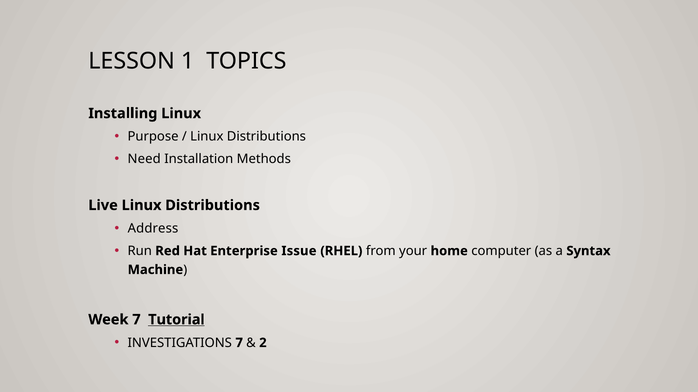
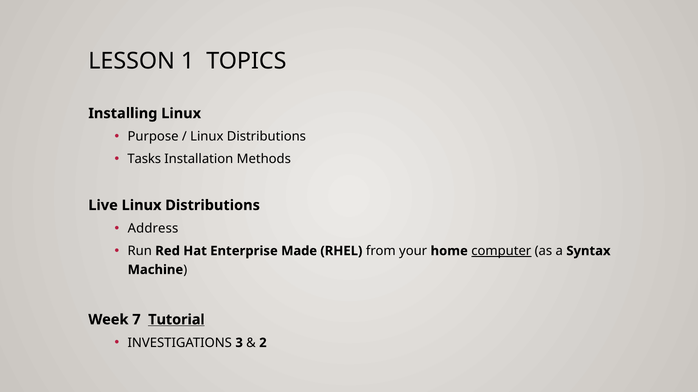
Need: Need -> Tasks
Issue: Issue -> Made
computer underline: none -> present
INVESTIGATIONS 7: 7 -> 3
